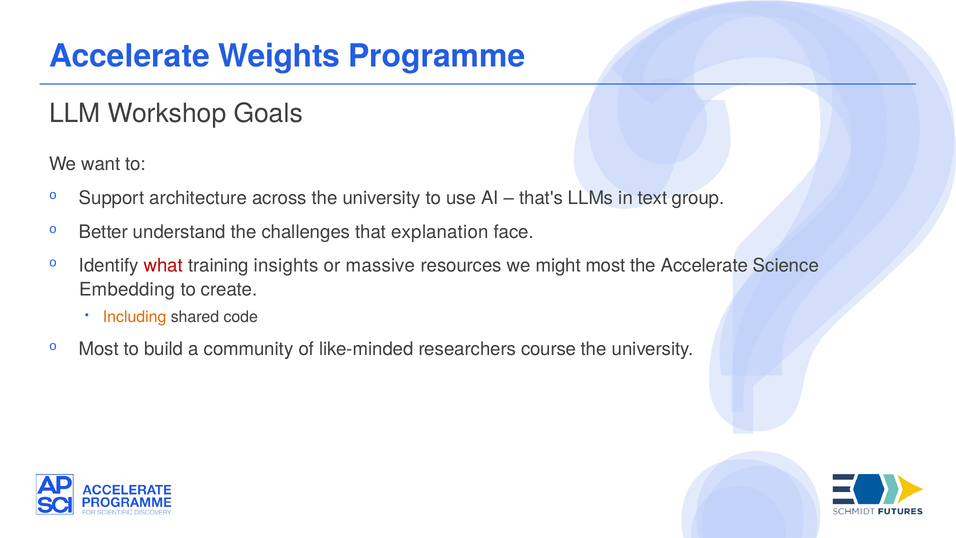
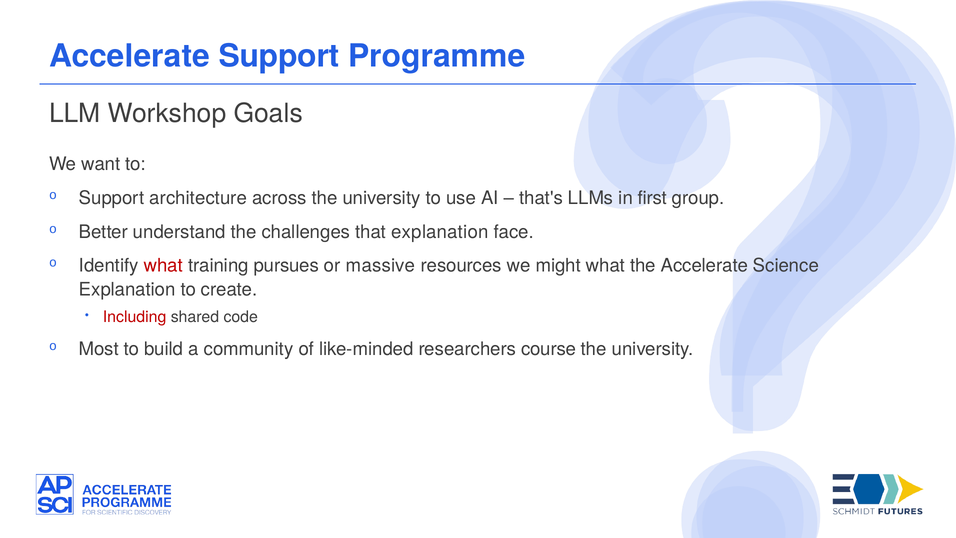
Accelerate Weights: Weights -> Support
text: text -> first
insights: insights -> pursues
might most: most -> what
Embedding at (127, 290): Embedding -> Explanation
Including colour: orange -> red
